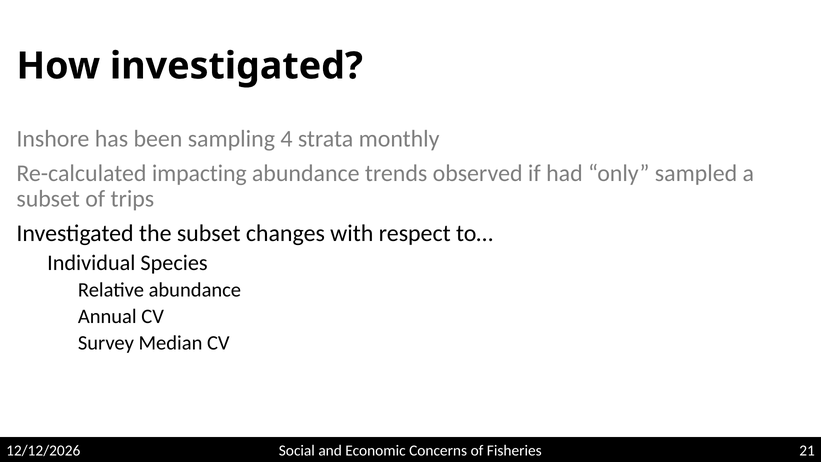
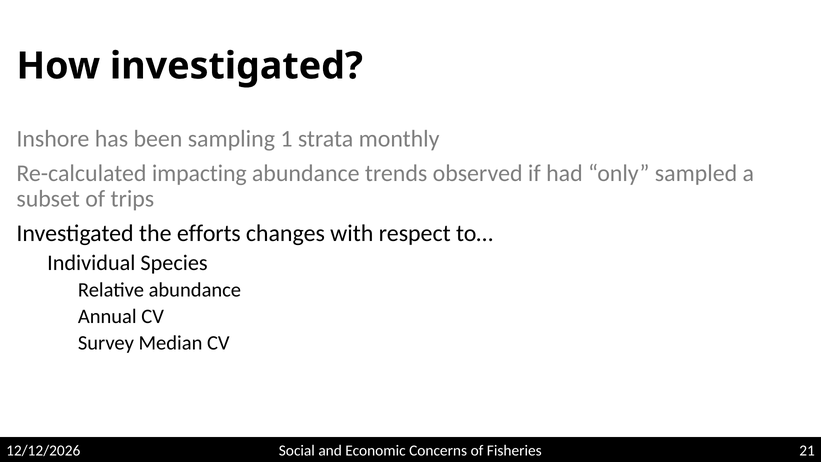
4: 4 -> 1
the subset: subset -> efforts
